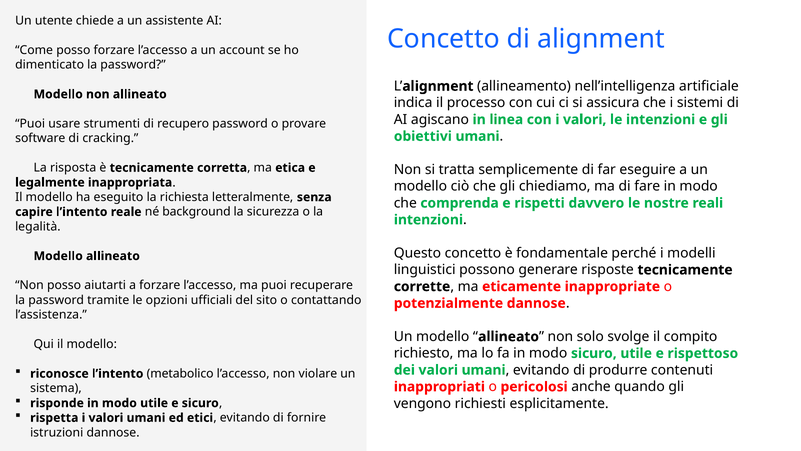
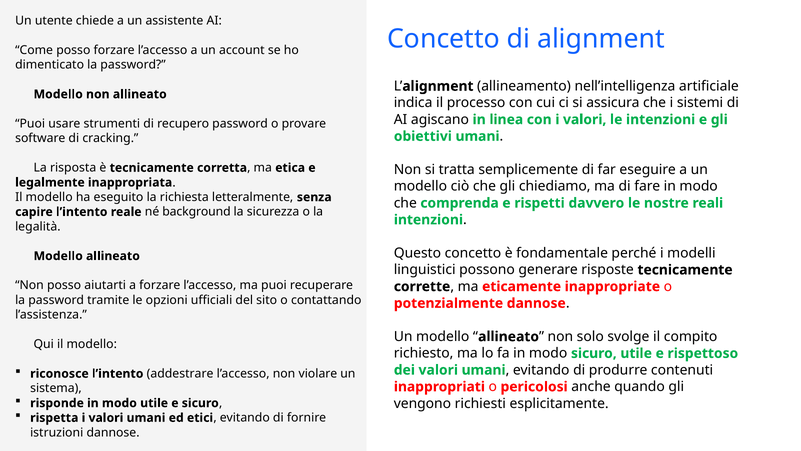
metabolico: metabolico -> addestrare
